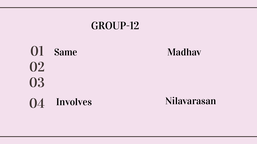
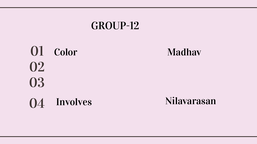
Same: Same -> Color
